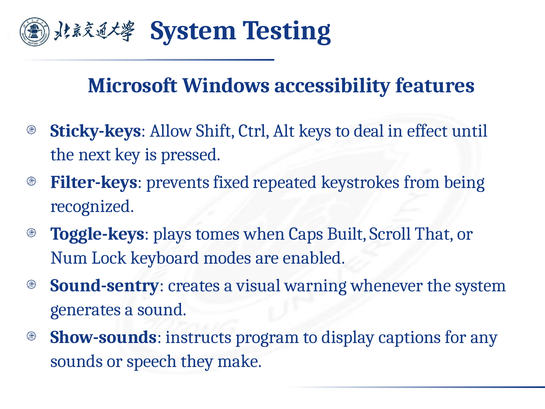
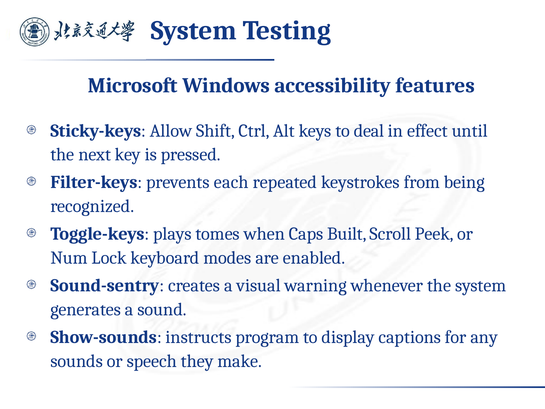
fixed: fixed -> each
That: That -> Peek
